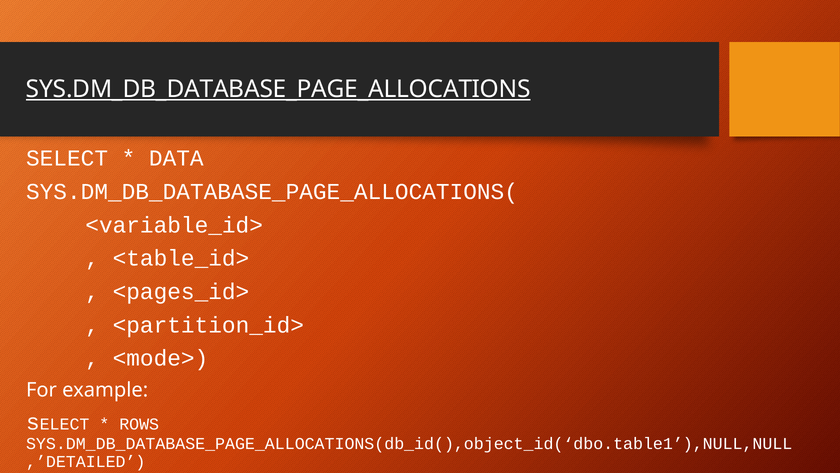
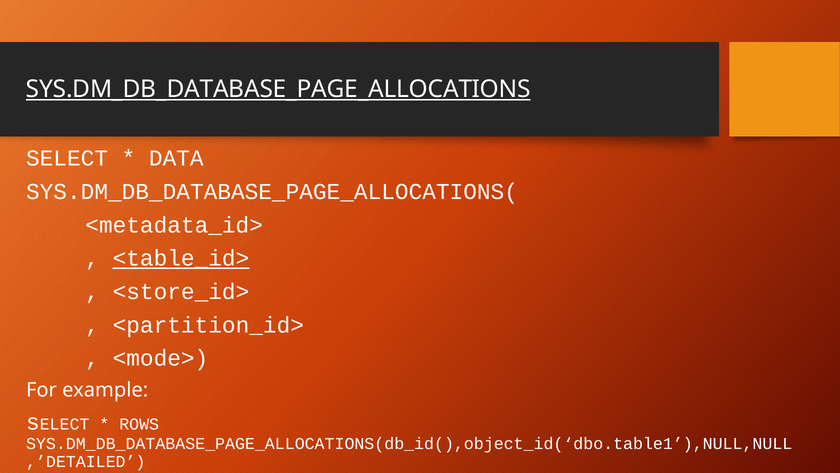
<variable_id>: <variable_id> -> <metadata_id>
<table_id> underline: none -> present
<pages_id>: <pages_id> -> <store_id>
